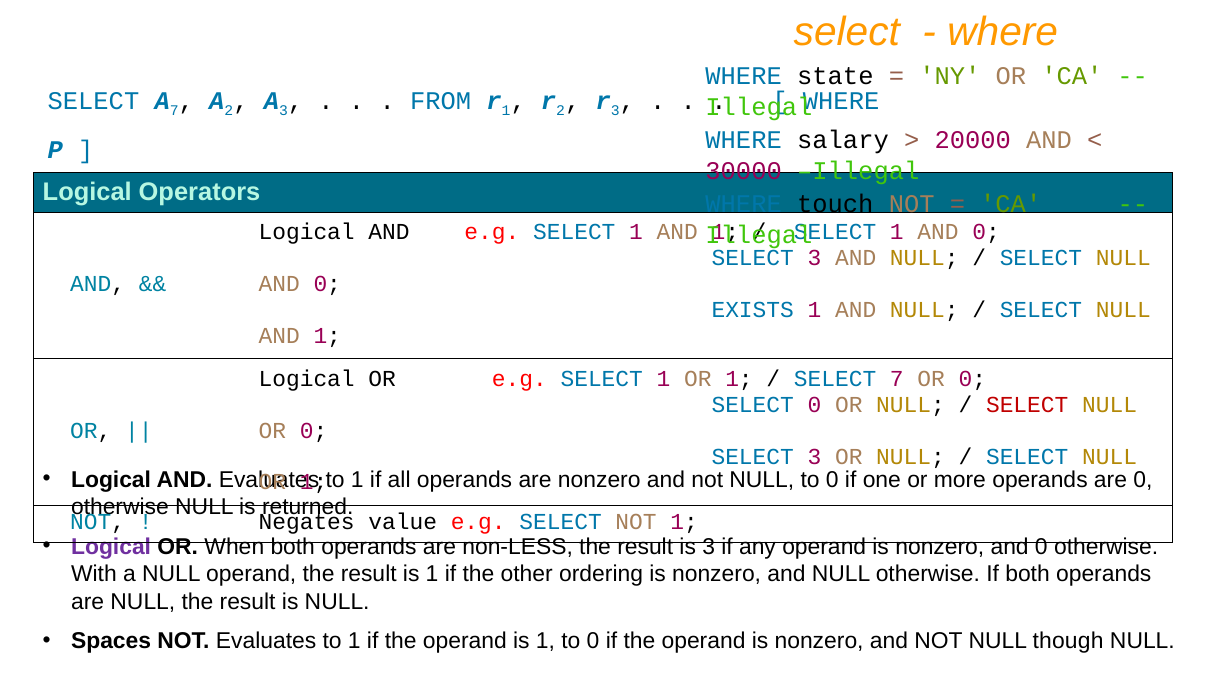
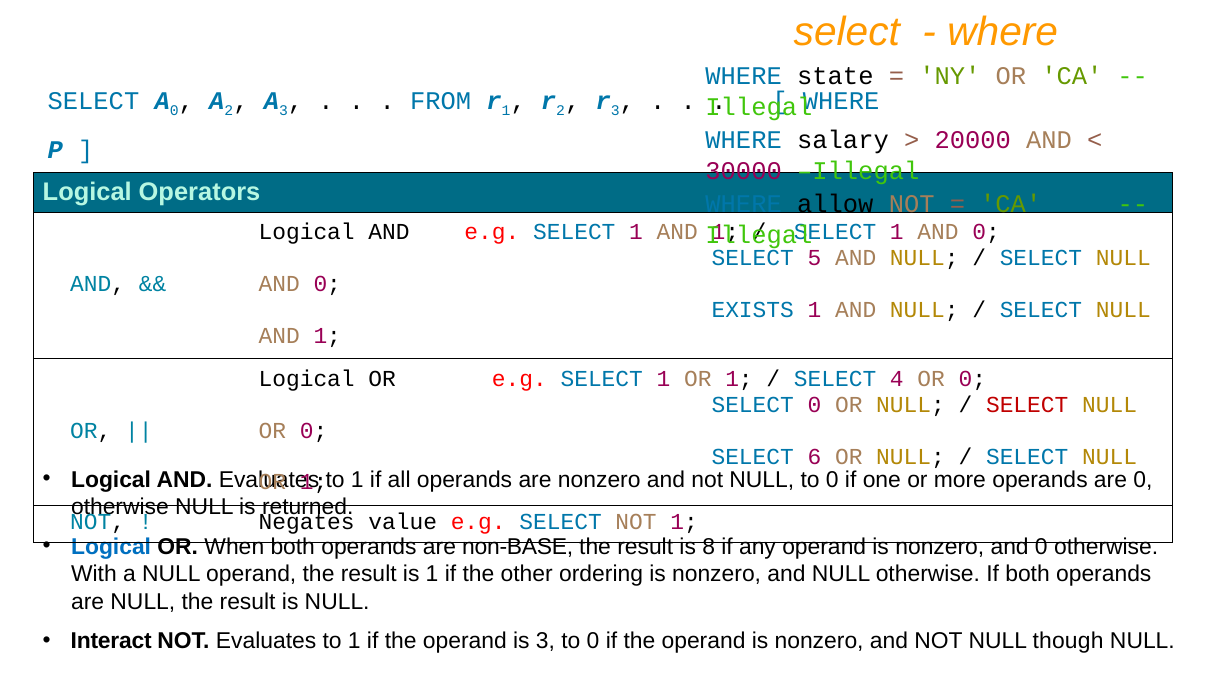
A 7: 7 -> 0
touch: touch -> allow
3 at (814, 258): 3 -> 5
SELECT 7: 7 -> 4
3 at (814, 457): 3 -> 6
Logical at (111, 547) colour: purple -> blue
non-LESS: non-LESS -> non-BASE
is 3: 3 -> 8
Spaces: Spaces -> Interact
operand is 1: 1 -> 3
